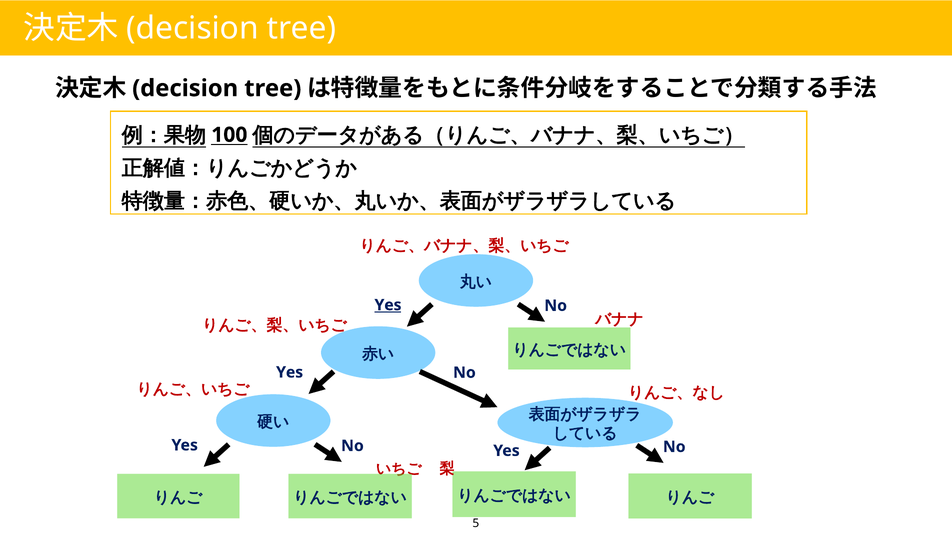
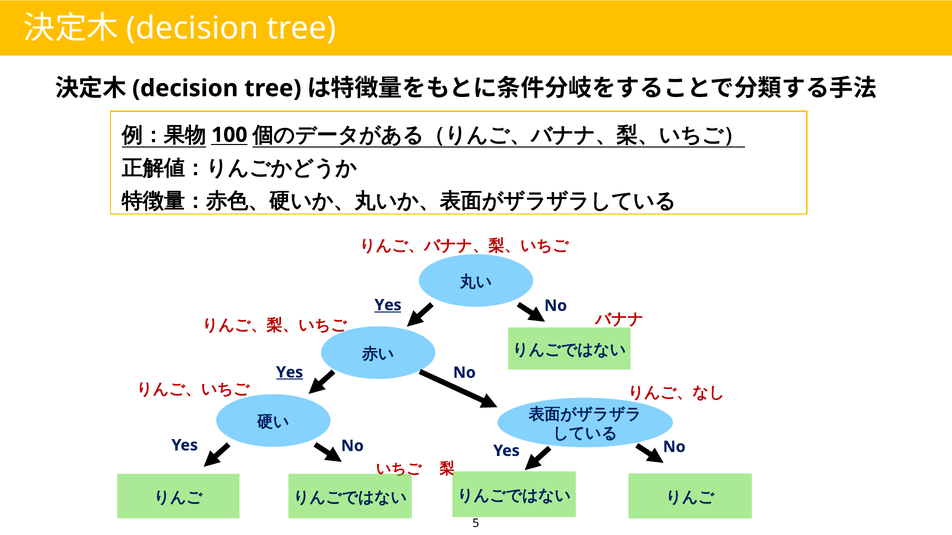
Yes at (290, 373) underline: none -> present
